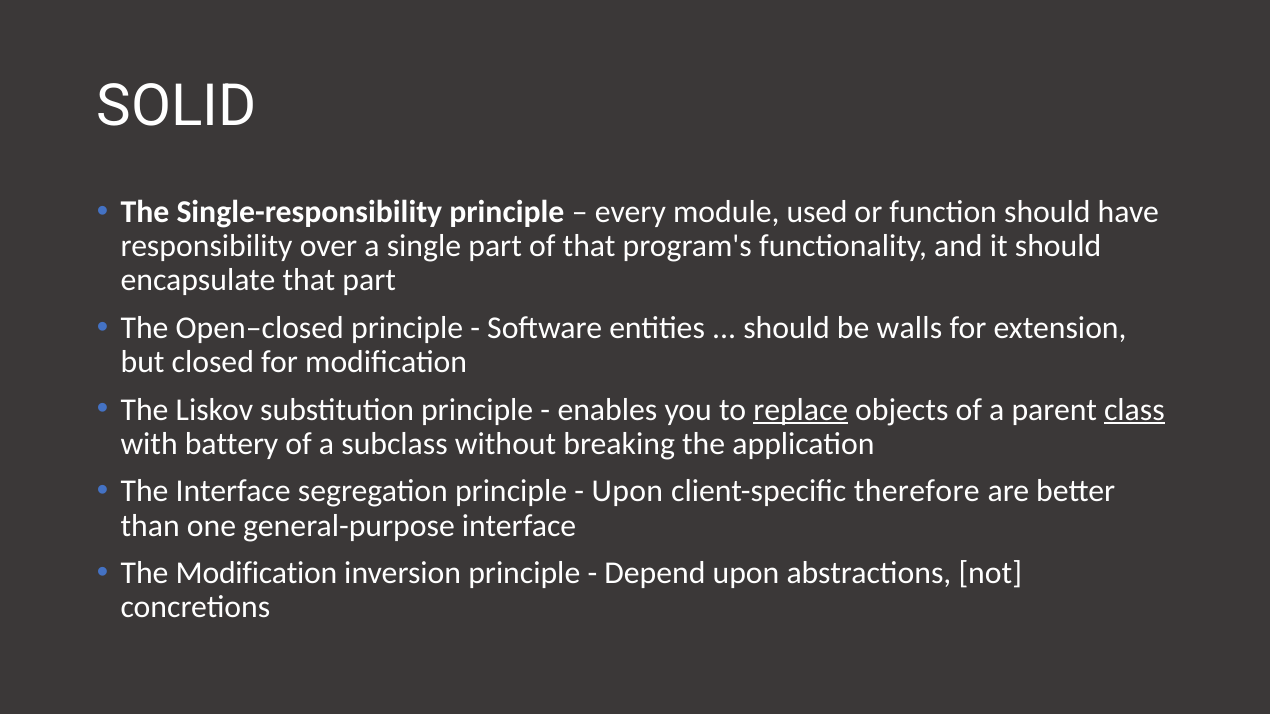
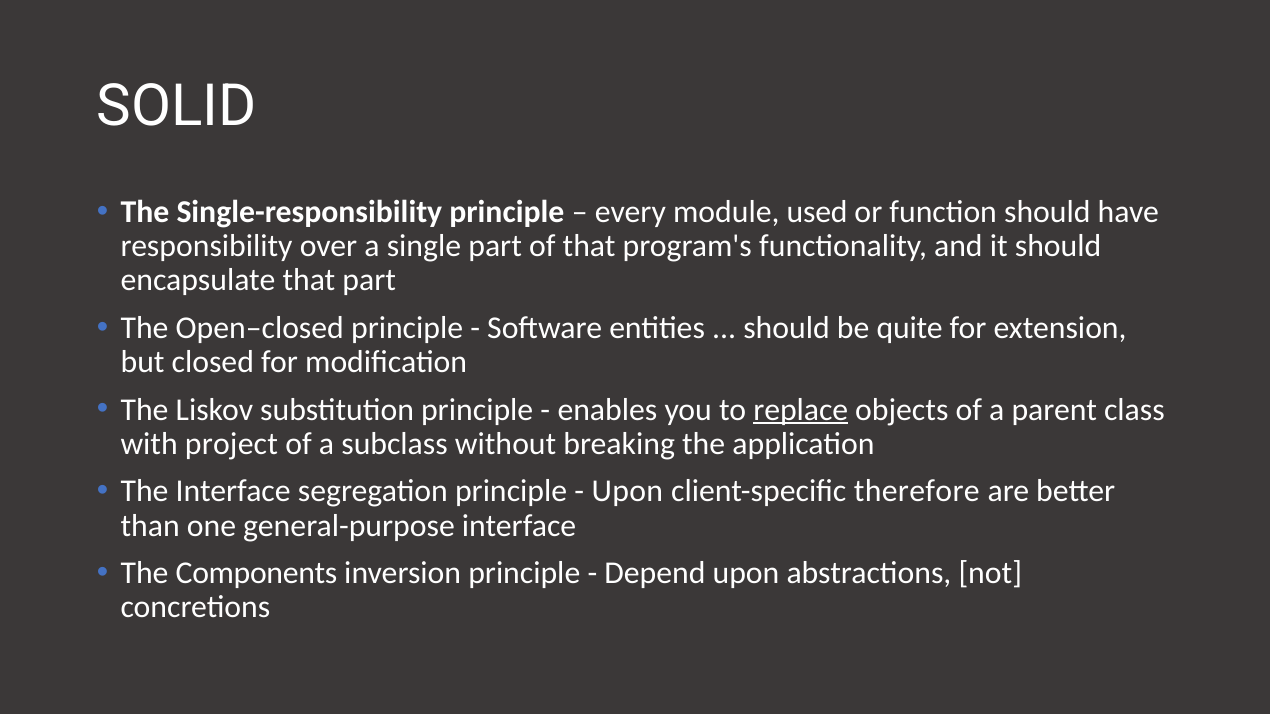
walls: walls -> quite
class underline: present -> none
battery: battery -> project
The Modification: Modification -> Components
